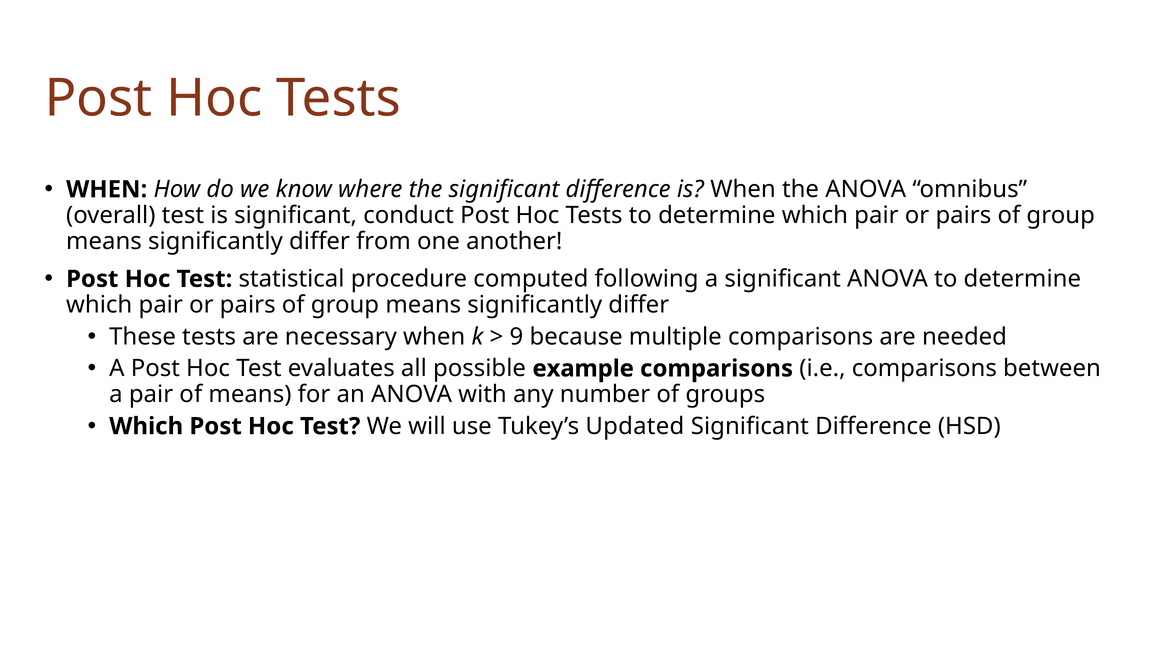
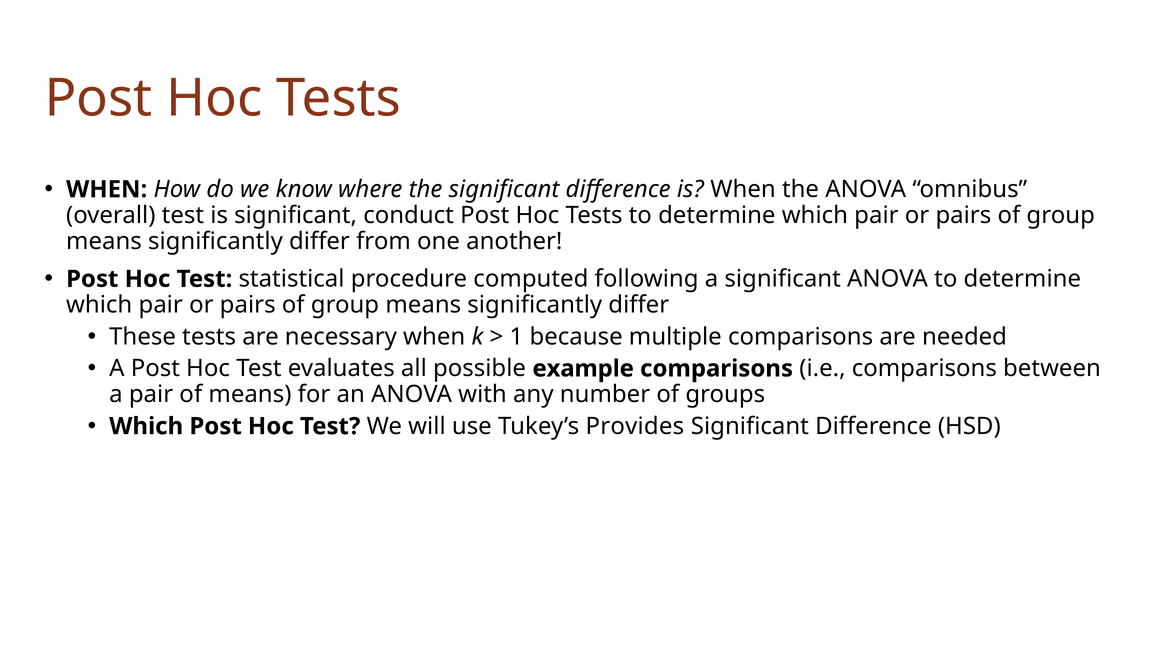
9: 9 -> 1
Updated: Updated -> Provides
